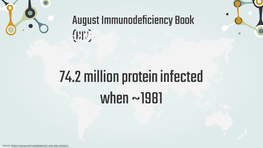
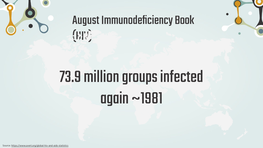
74.2: 74.2 -> 73.9
protein: protein -> groups
when: when -> again
